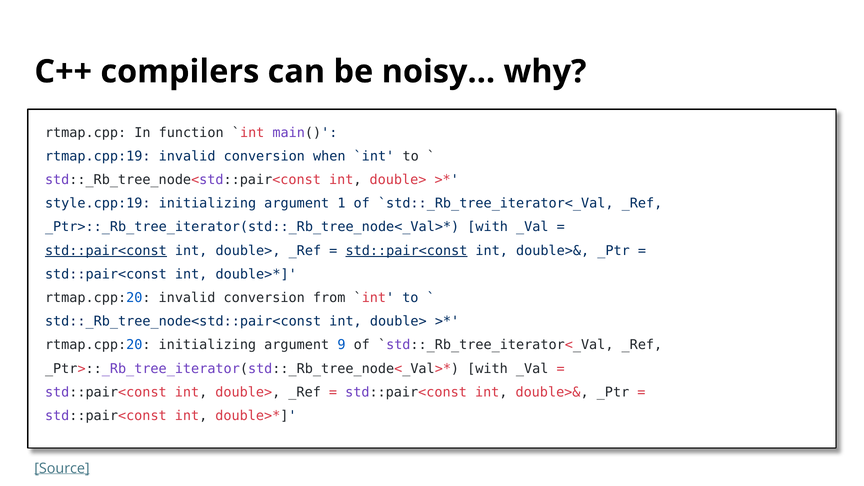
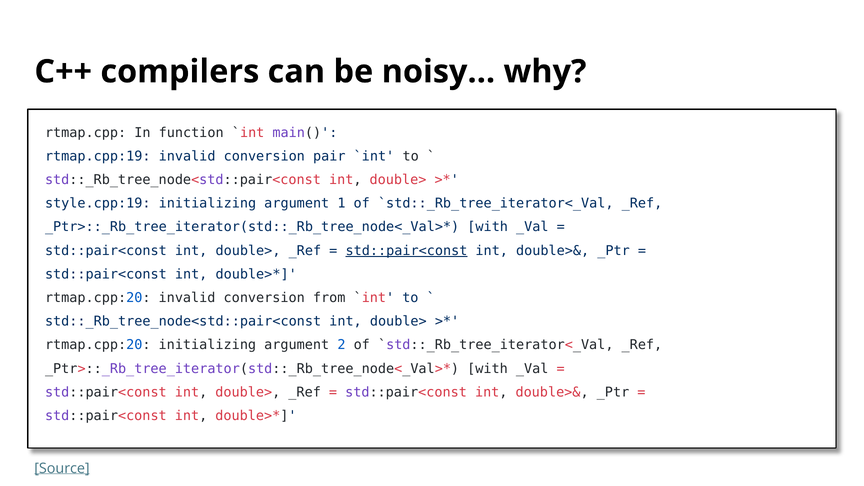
when: when -> pair
std::pair<const at (106, 251) underline: present -> none
9: 9 -> 2
